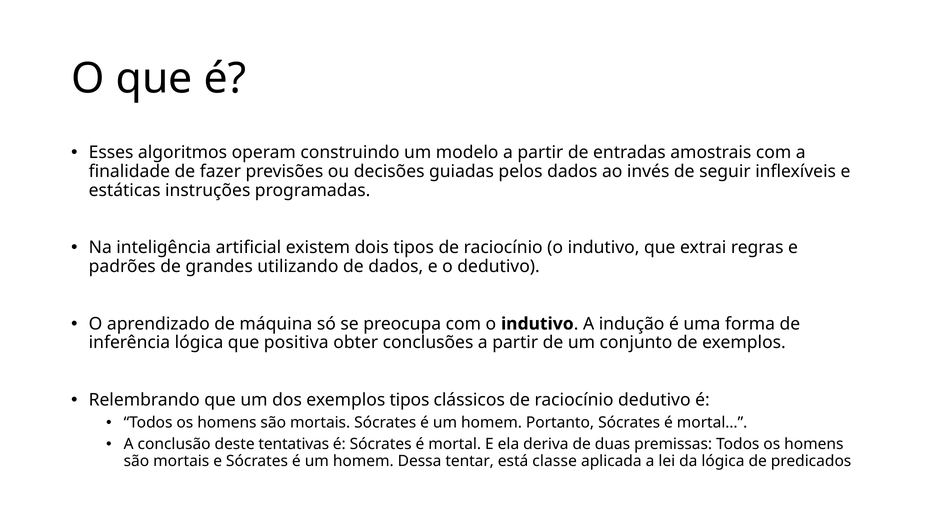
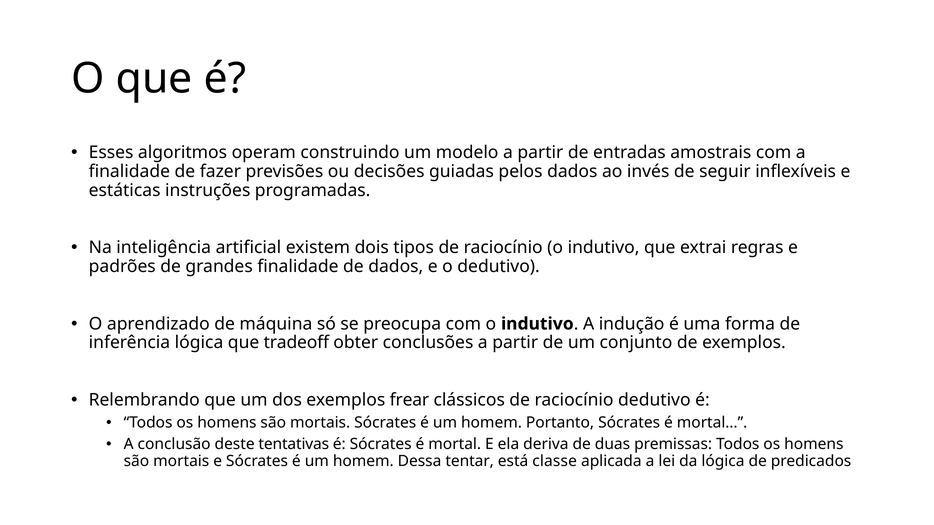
grandes utilizando: utilizando -> finalidade
positiva: positiva -> tradeoff
exemplos tipos: tipos -> frear
